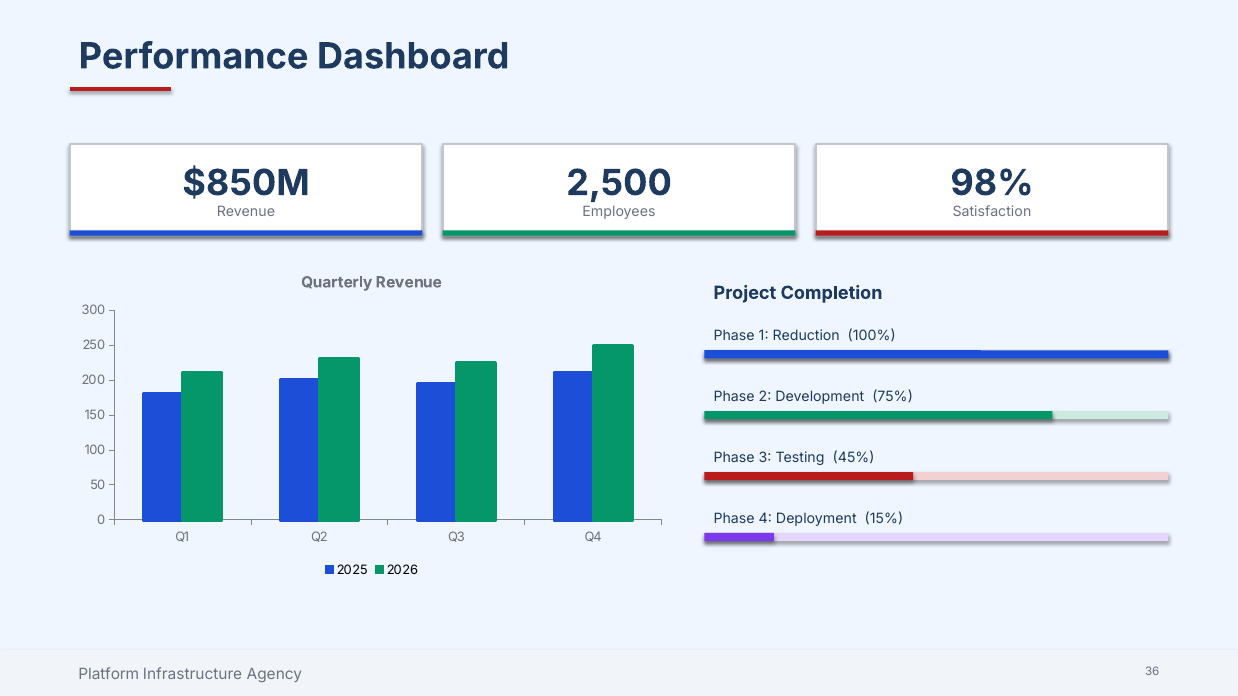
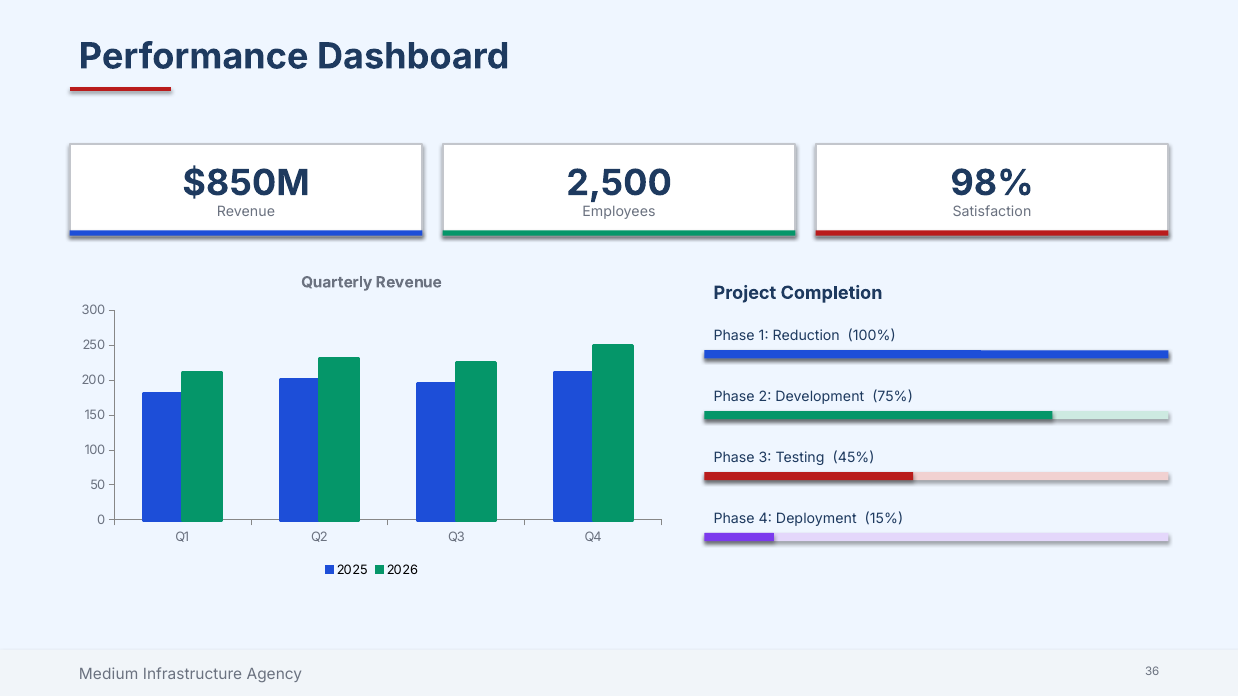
Platform: Platform -> Medium
